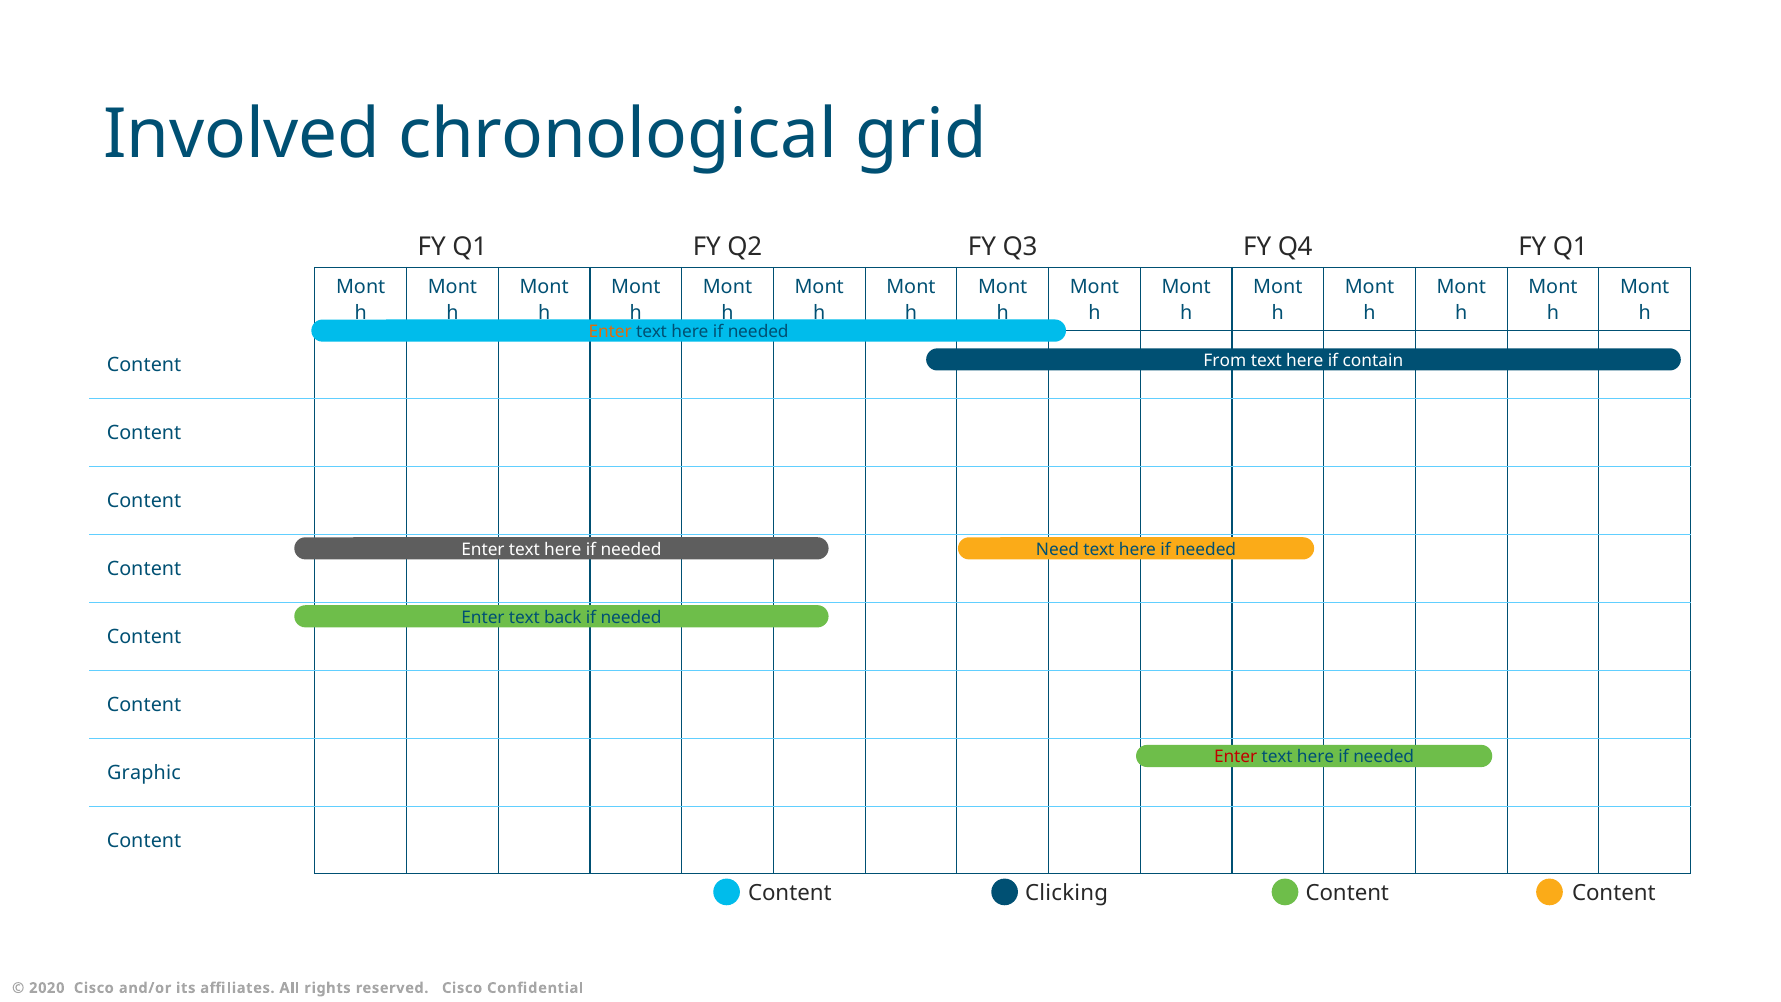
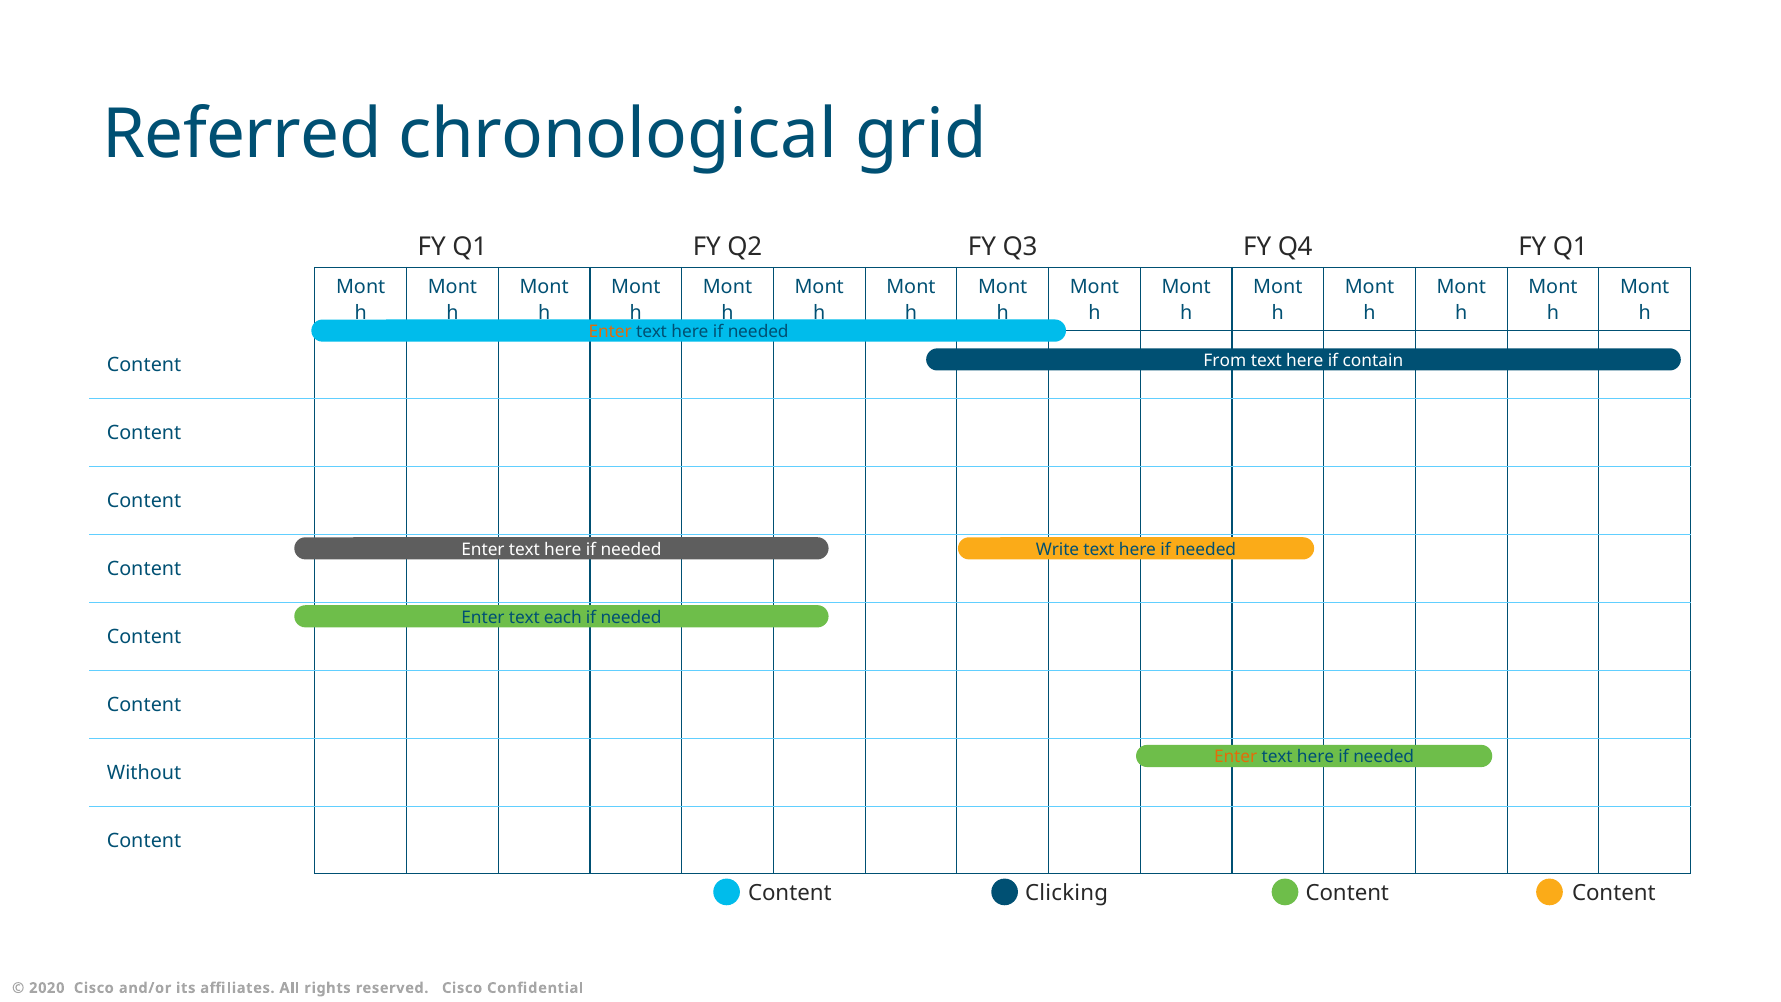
Involved: Involved -> Referred
Need: Need -> Write
back: back -> each
Enter at (1236, 757) colour: red -> orange
Graphic: Graphic -> Without
